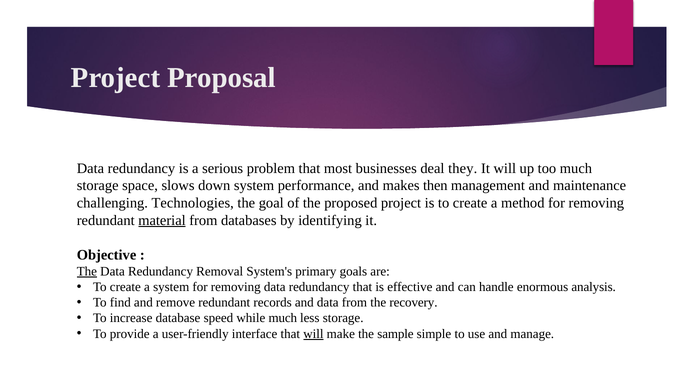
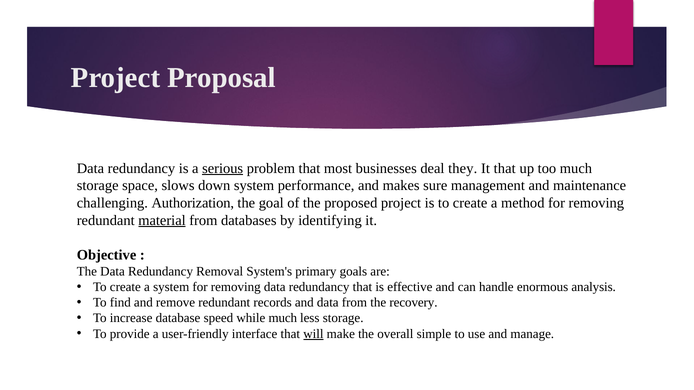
serious underline: none -> present
It will: will -> that
then: then -> sure
Technologies: Technologies -> Authorization
The at (87, 272) underline: present -> none
sample: sample -> overall
